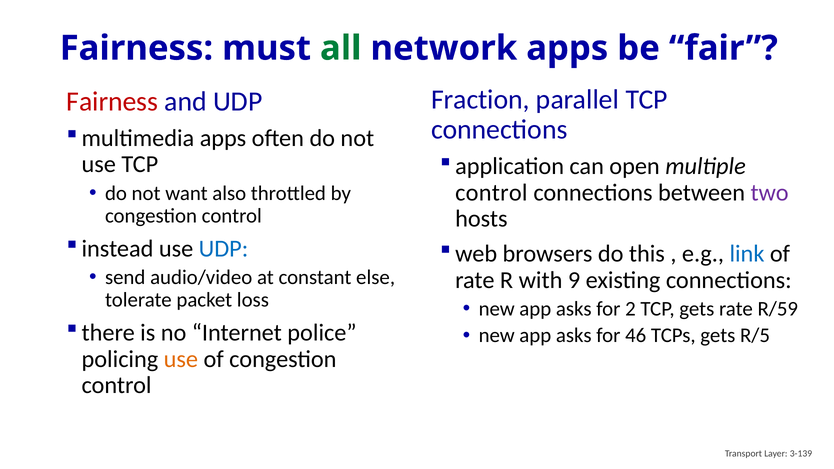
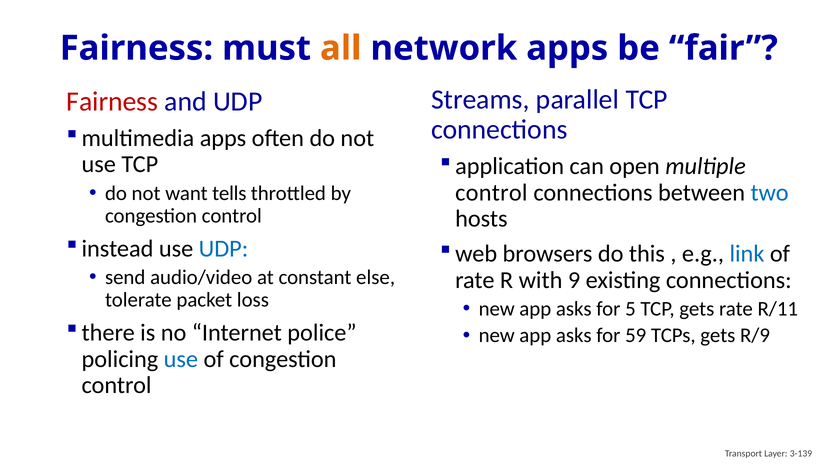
all colour: green -> orange
Fraction: Fraction -> Streams
also: also -> tells
two colour: purple -> blue
2: 2 -> 5
R/59: R/59 -> R/11
46: 46 -> 59
R/5: R/5 -> R/9
use at (181, 359) colour: orange -> blue
